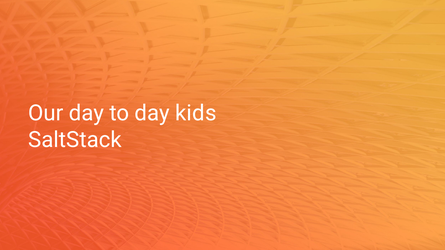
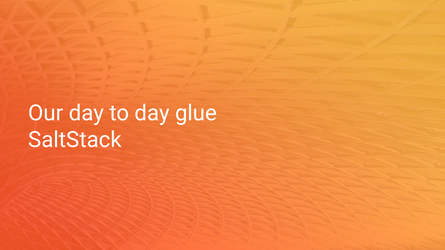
kids: kids -> glue
